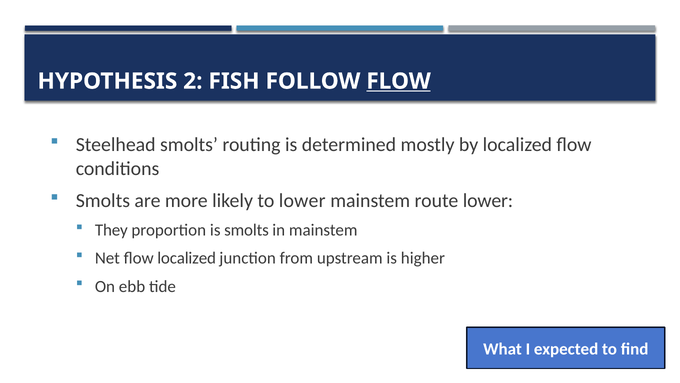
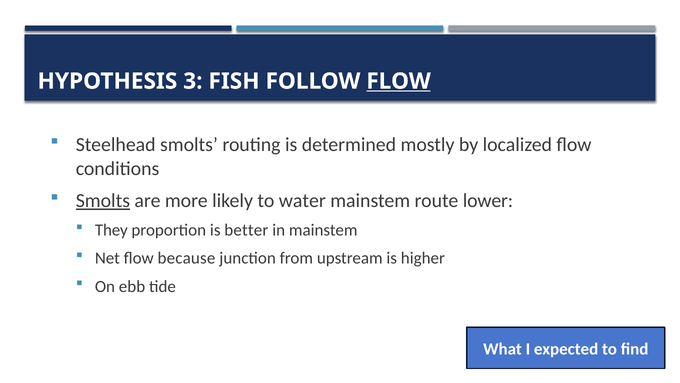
2: 2 -> 3
Smolts at (103, 200) underline: none -> present
to lower: lower -> water
is smolts: smolts -> better
flow localized: localized -> because
